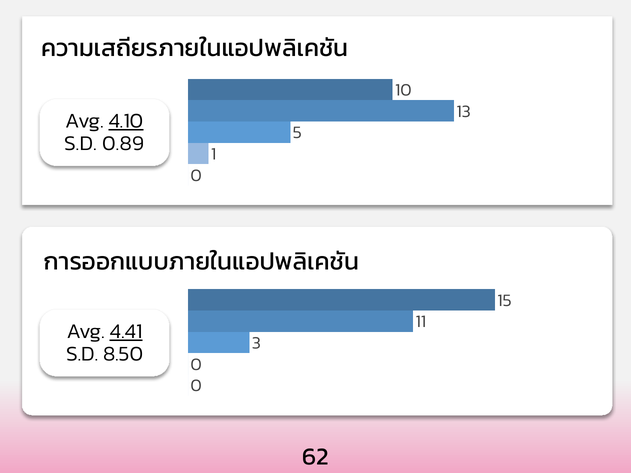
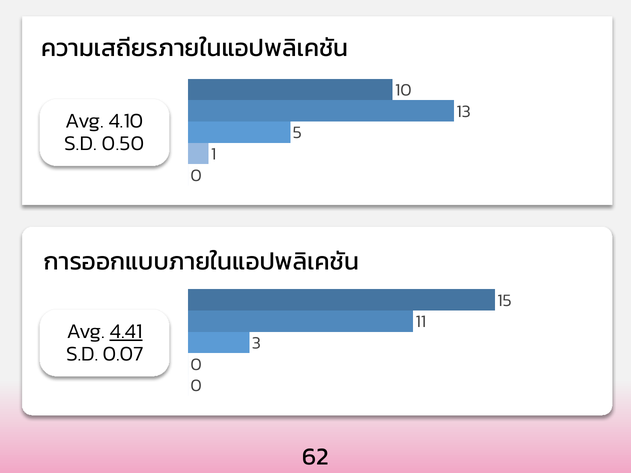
4.10 underline: present -> none
0.89: 0.89 -> 0.50
8.50: 8.50 -> 0.07
